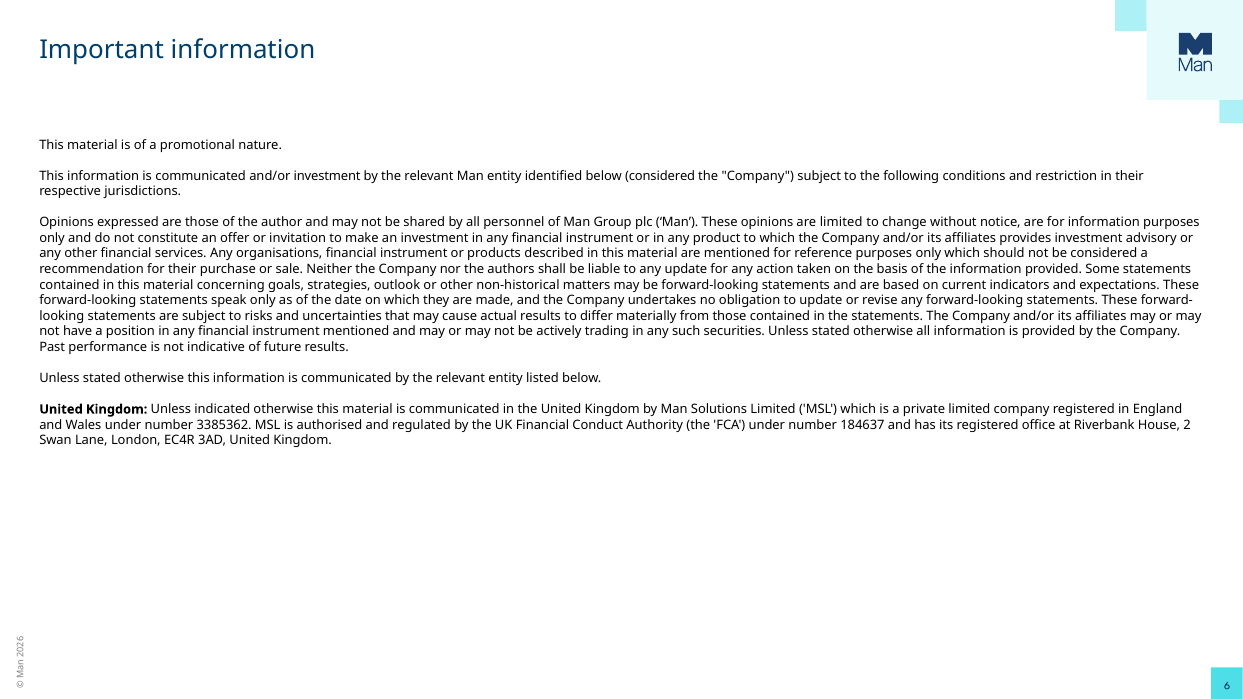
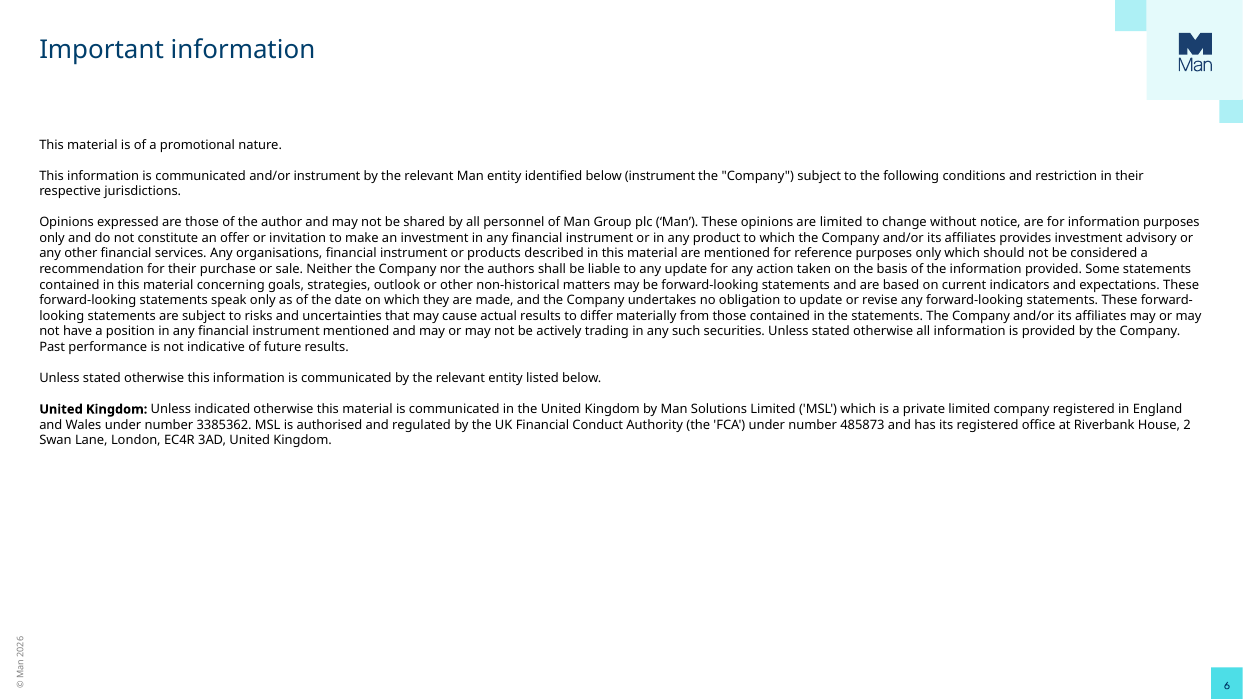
and/or investment: investment -> instrument
below considered: considered -> instrument
184637: 184637 -> 485873
